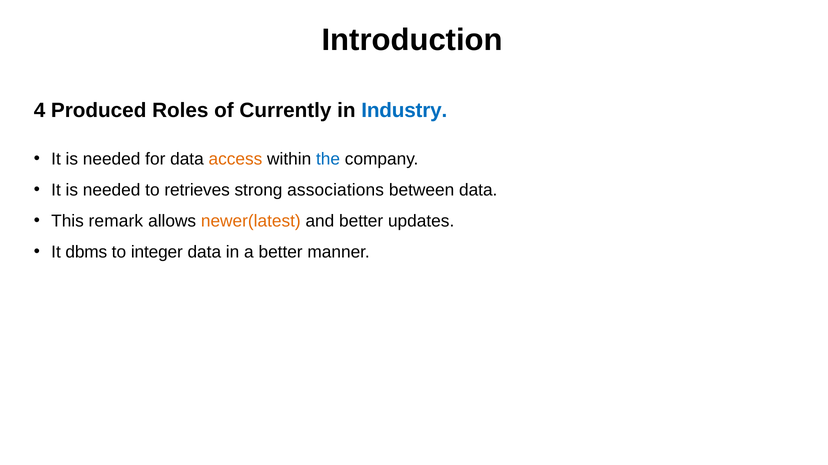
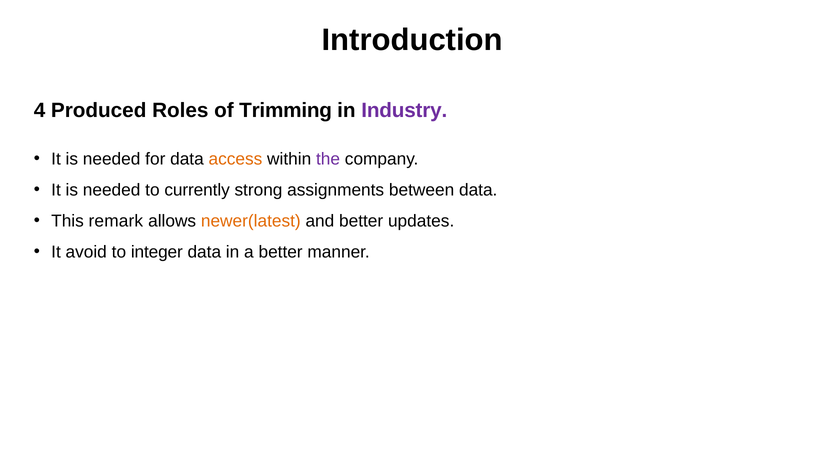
Currently: Currently -> Trimming
Industry colour: blue -> purple
the colour: blue -> purple
retrieves: retrieves -> currently
associations: associations -> assignments
dbms: dbms -> avoid
